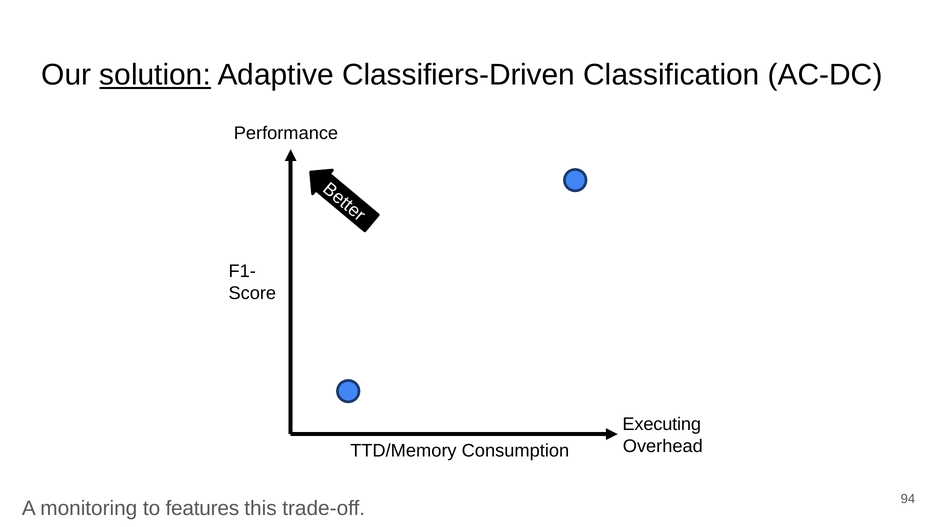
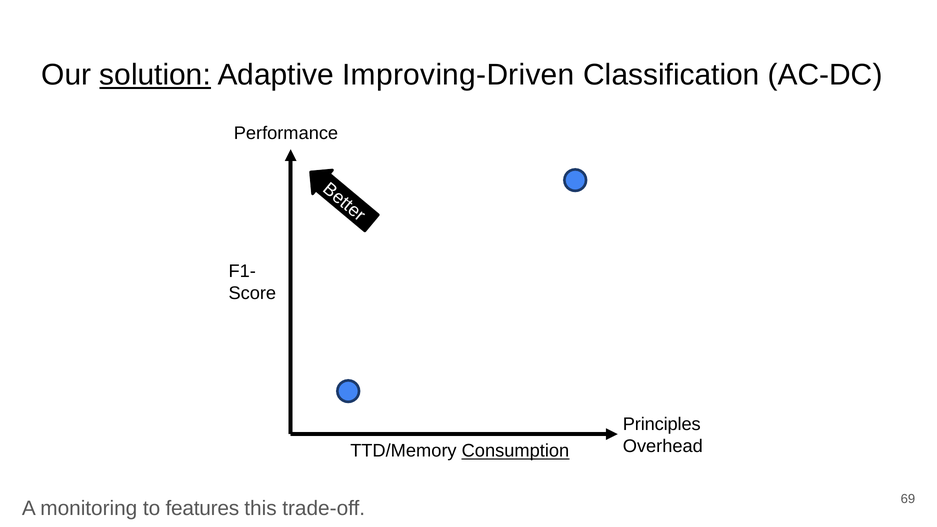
Classifiers-Driven: Classifiers-Driven -> Improving-Driven
Executing: Executing -> Principles
Consumption underline: none -> present
94: 94 -> 69
